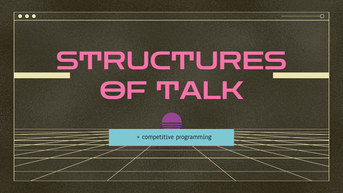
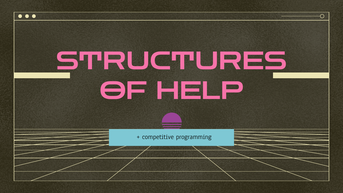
TALK: TALK -> HELP
